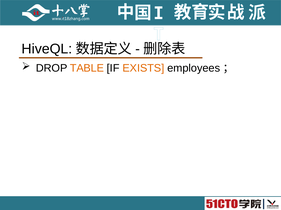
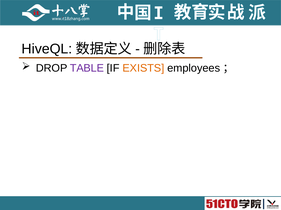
TABLE colour: orange -> purple
